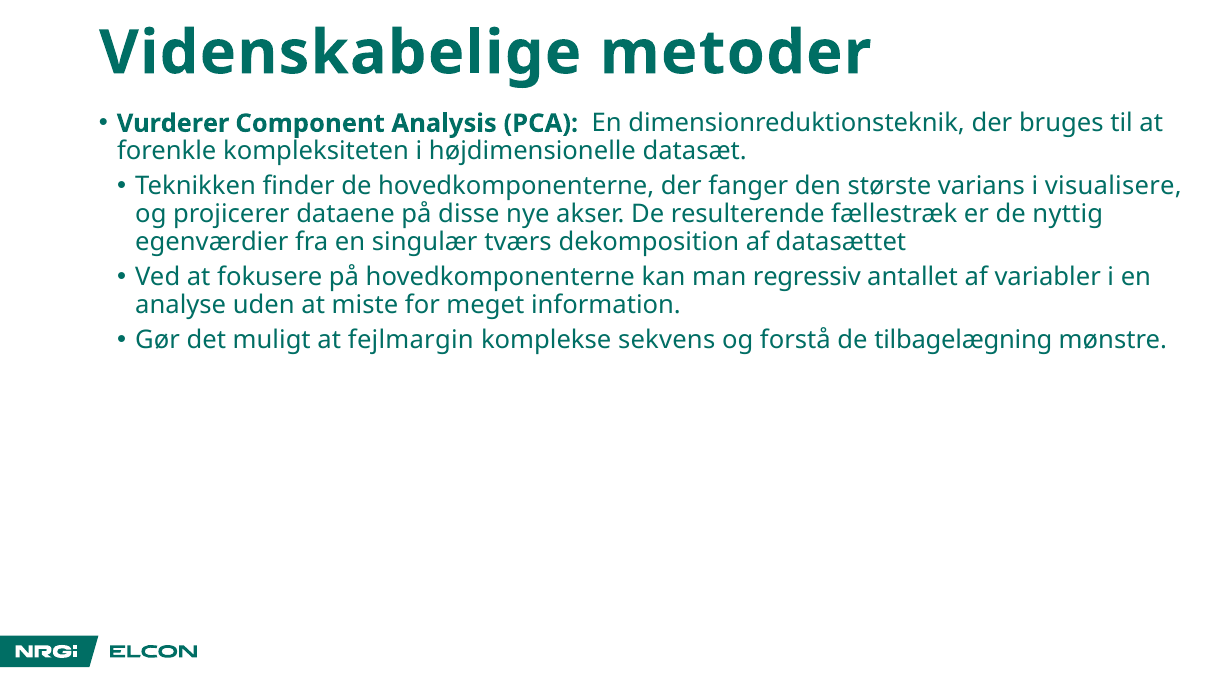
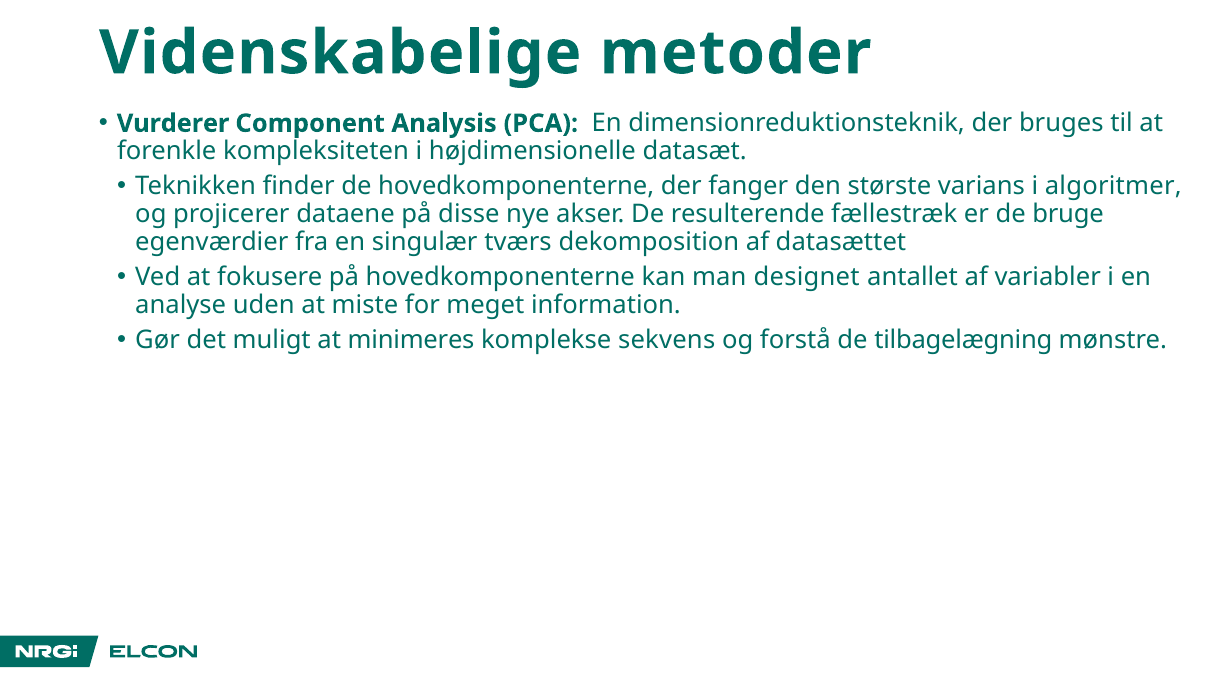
visualisere: visualisere -> algoritmer
nyttig: nyttig -> bruge
regressiv: regressiv -> designet
fejlmargin: fejlmargin -> minimeres
